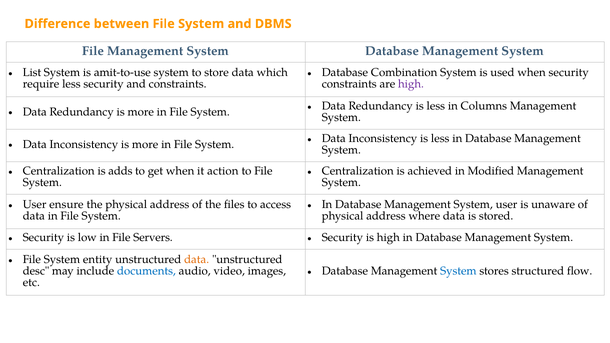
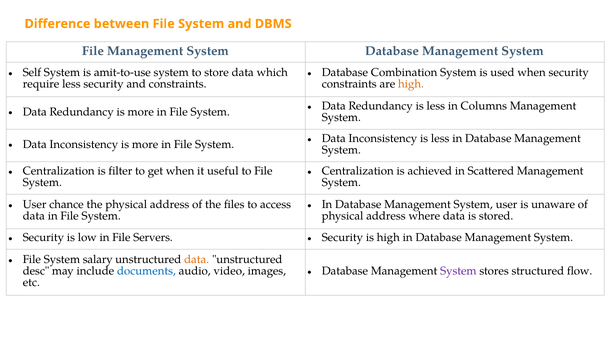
List: List -> Self
high at (411, 84) colour: purple -> orange
adds: adds -> filter
action: action -> useful
Modified: Modified -> Scattered
ensure: ensure -> chance
entity: entity -> salary
System at (458, 271) colour: blue -> purple
